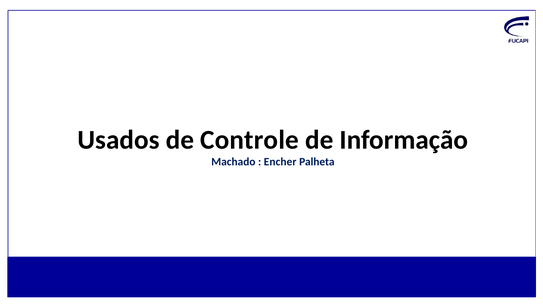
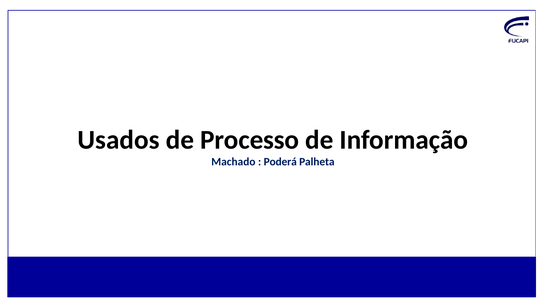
Controle: Controle -> Processo
Encher: Encher -> Poderá
